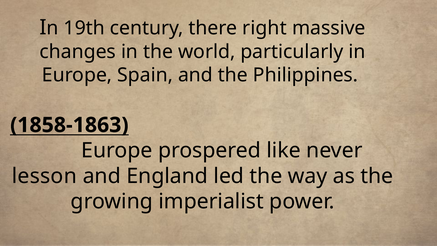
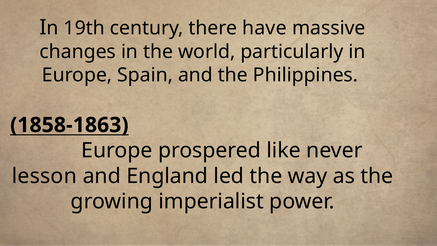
right: right -> have
